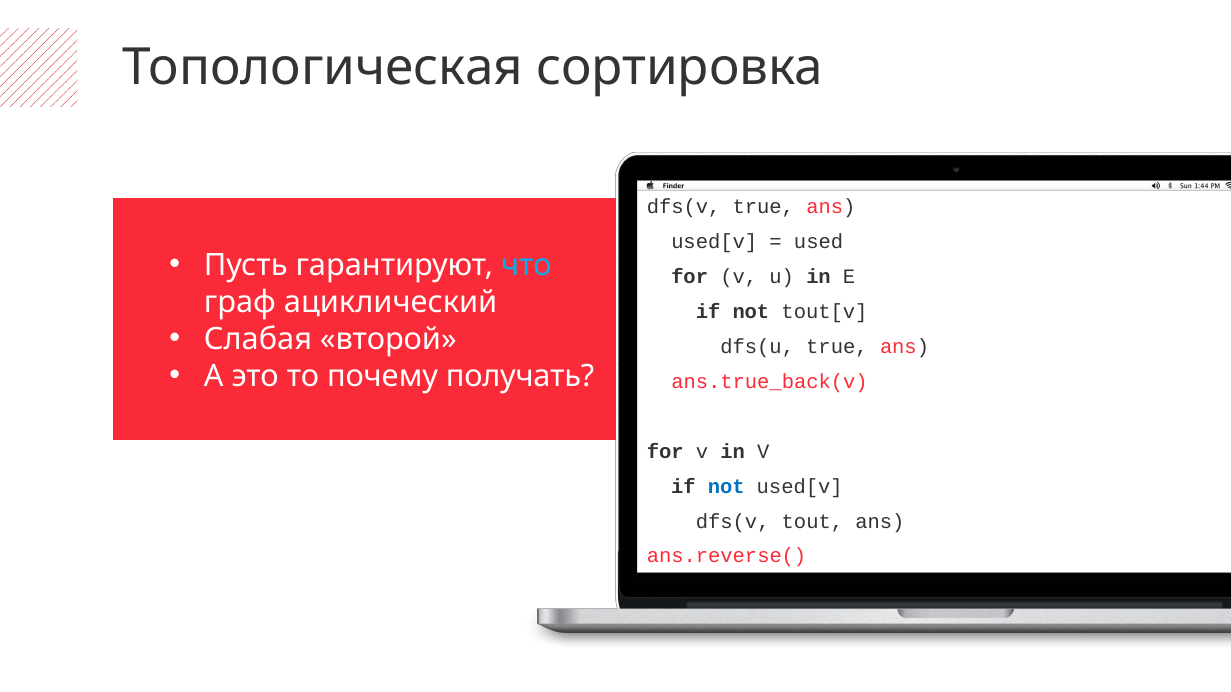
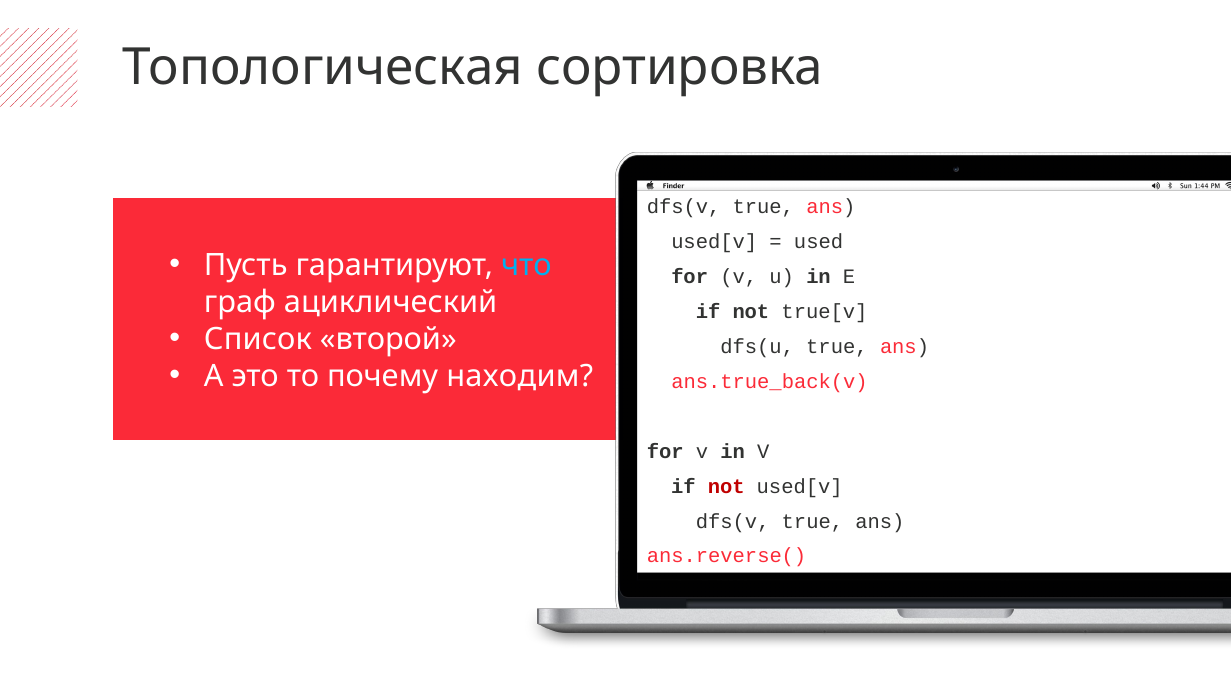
tout[v: tout[v -> true[v
Слабая: Слабая -> Список
получать: получать -> находим
not at (726, 487) colour: blue -> red
tout at (812, 522): tout -> true
